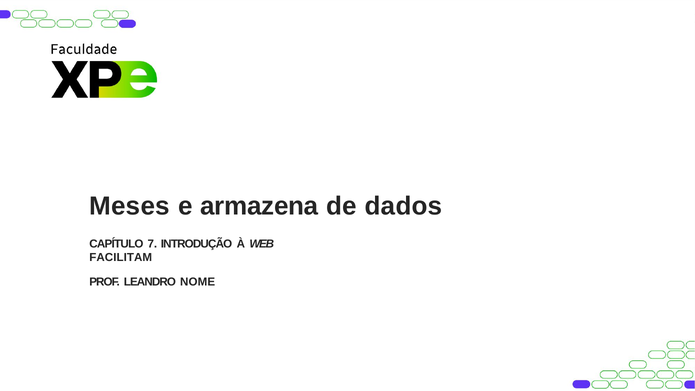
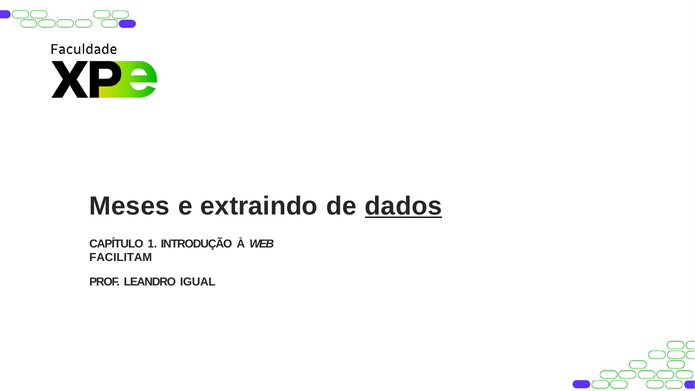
armazena: armazena -> extraindo
dados underline: none -> present
7: 7 -> 1
NOME: NOME -> IGUAL
